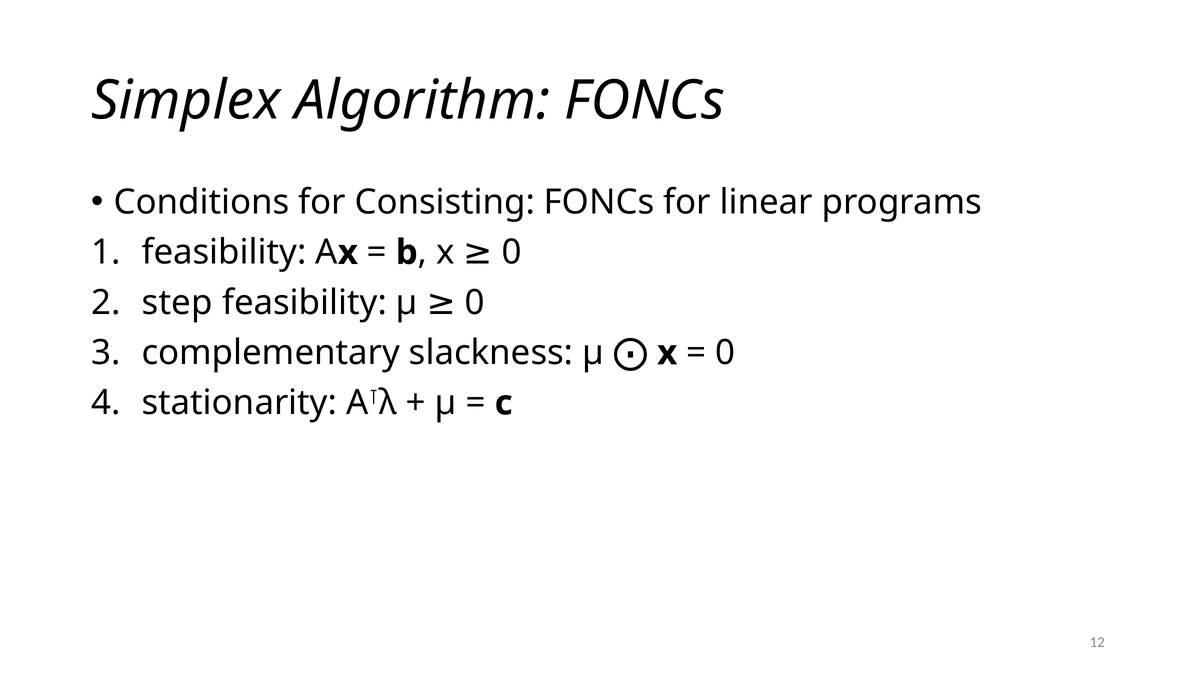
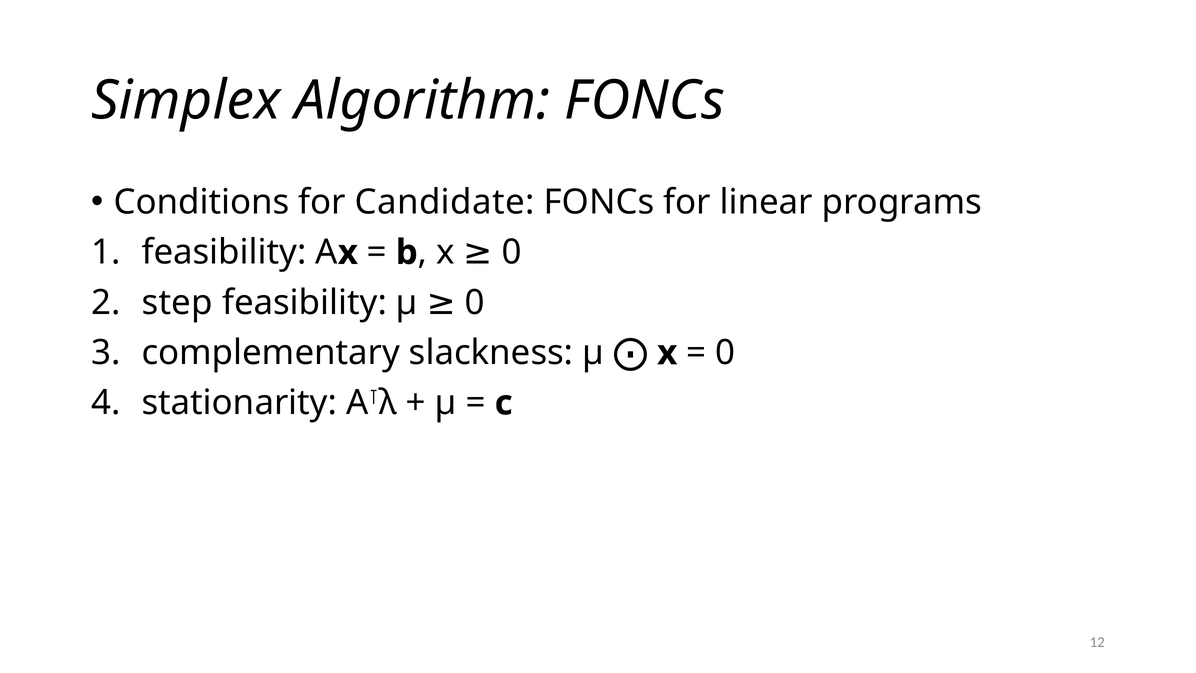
Consisting: Consisting -> Candidate
